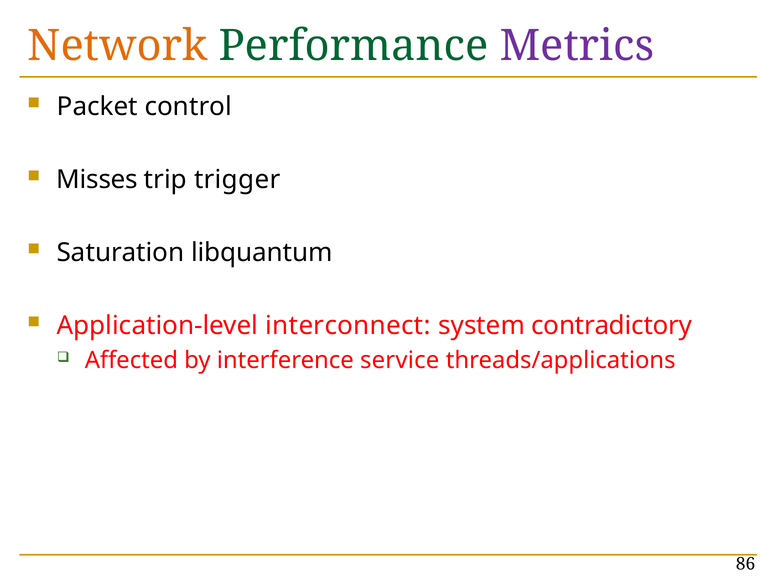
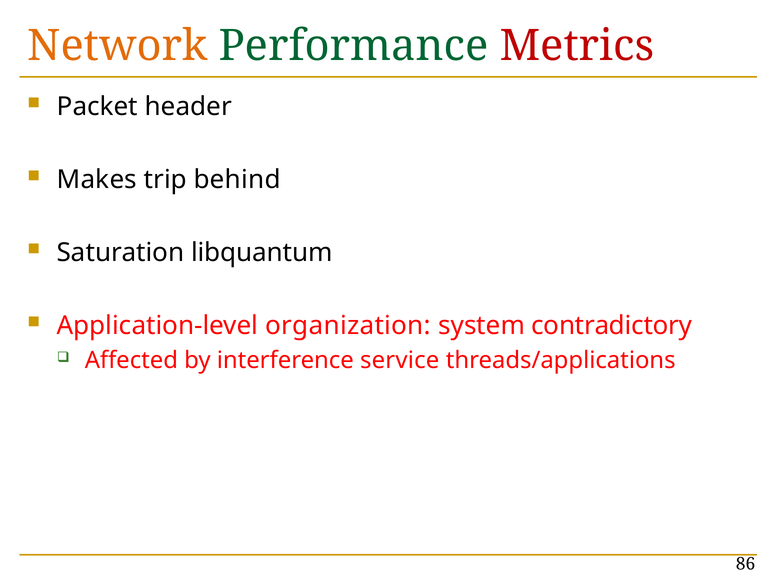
Metrics colour: purple -> red
control: control -> header
Misses: Misses -> Makes
trigger: trigger -> behind
interconnect: interconnect -> organization
